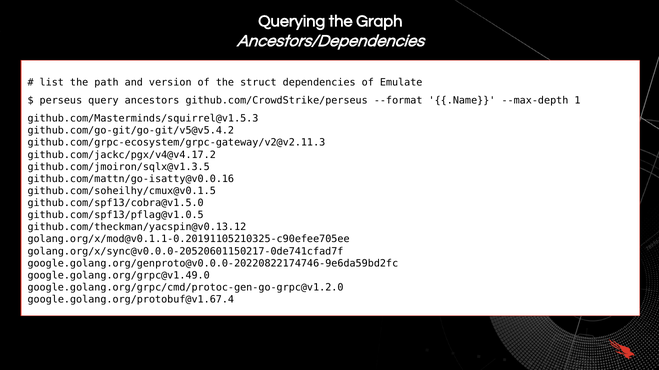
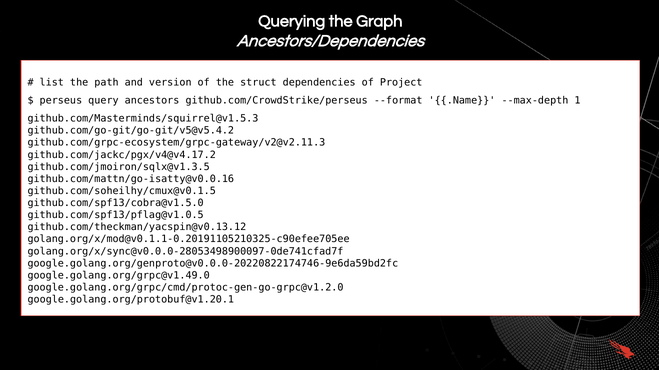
Emulate: Emulate -> Project
golang.org/x/sync@v0.0.0-20520601150217-0de741cfad7f: golang.org/x/sync@v0.0.0-20520601150217-0de741cfad7f -> golang.org/x/sync@v0.0.0-28053498900097-0de741cfad7f
google.golang.org/protobuf@v1.67.4: google.golang.org/protobuf@v1.67.4 -> google.golang.org/protobuf@v1.20.1
